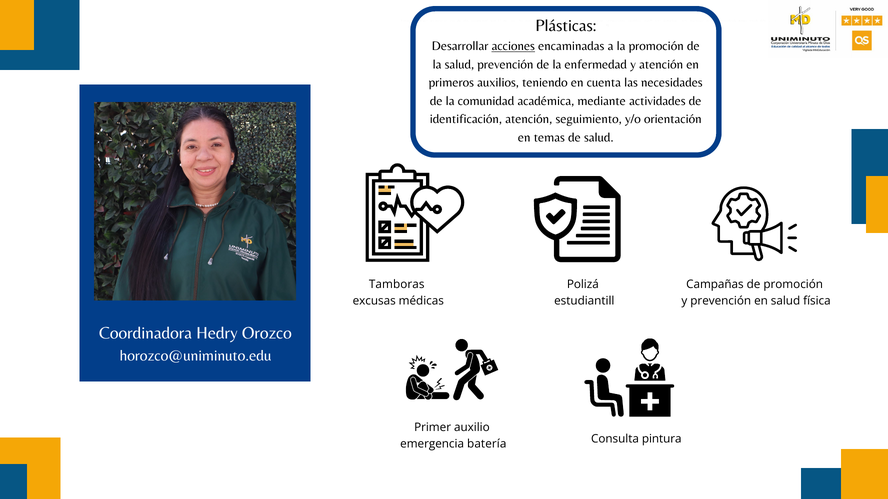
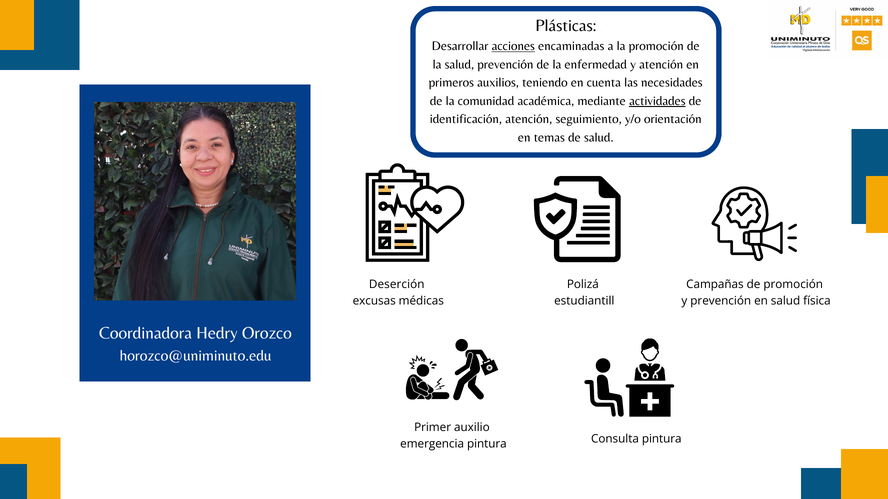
actividades underline: none -> present
Tamboras: Tamboras -> Deserción
emergencia batería: batería -> pintura
